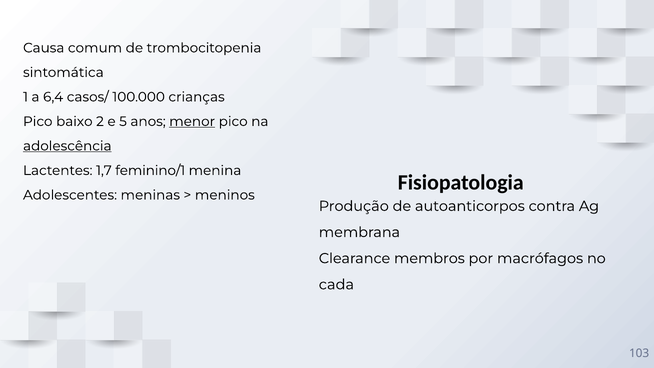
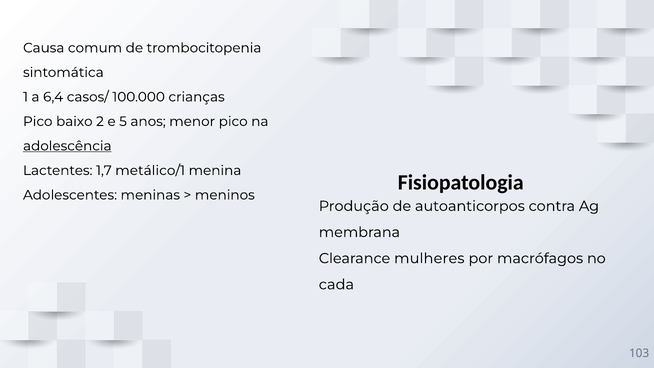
menor underline: present -> none
feminino/1: feminino/1 -> metálico/1
membros: membros -> mulheres
